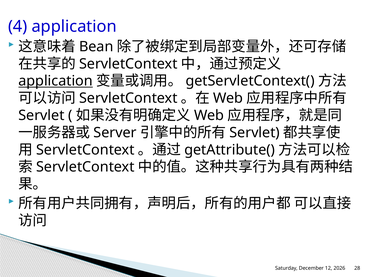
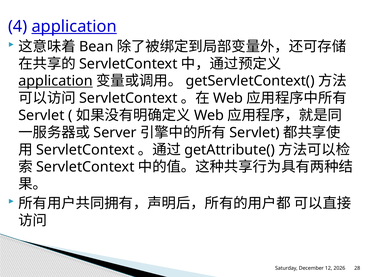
application at (74, 26) underline: none -> present
